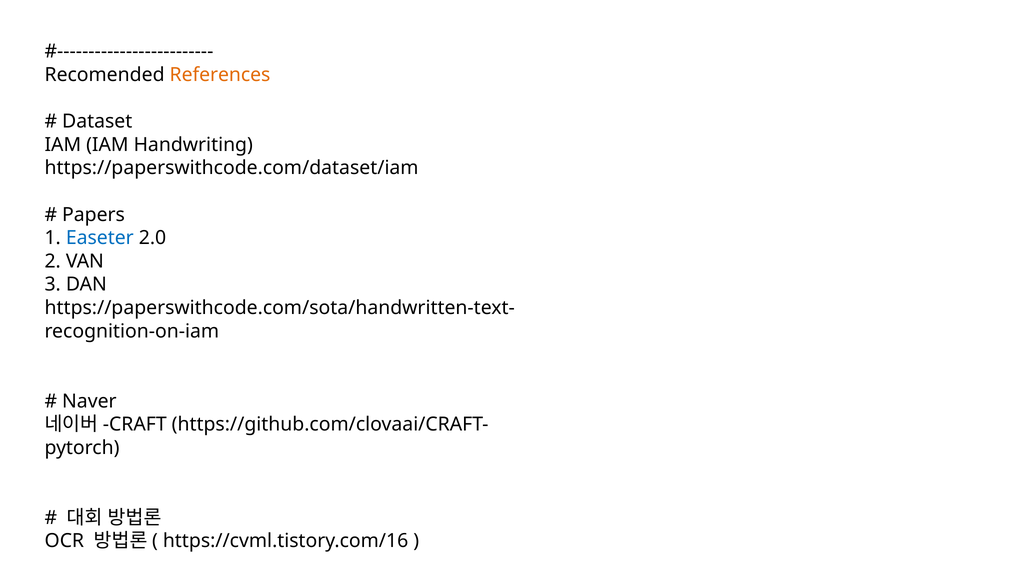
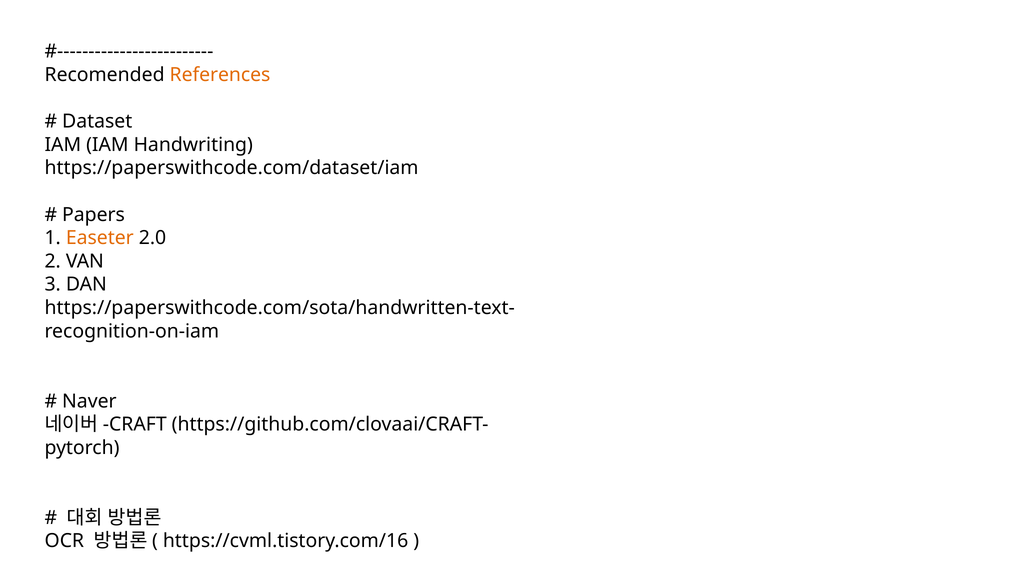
Easeter colour: blue -> orange
